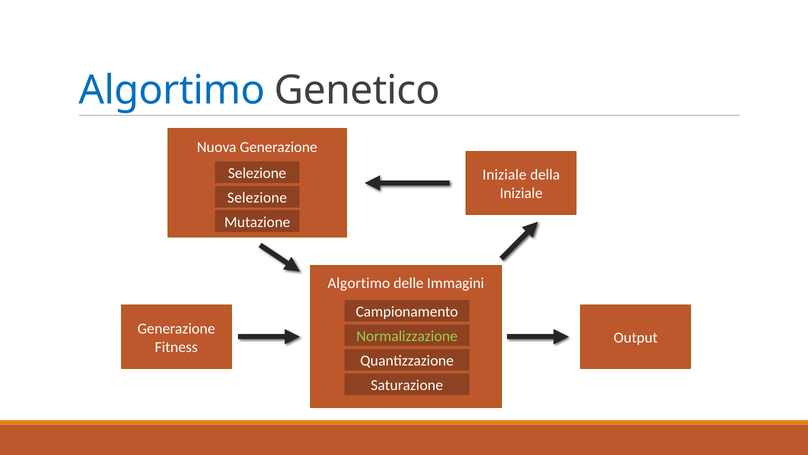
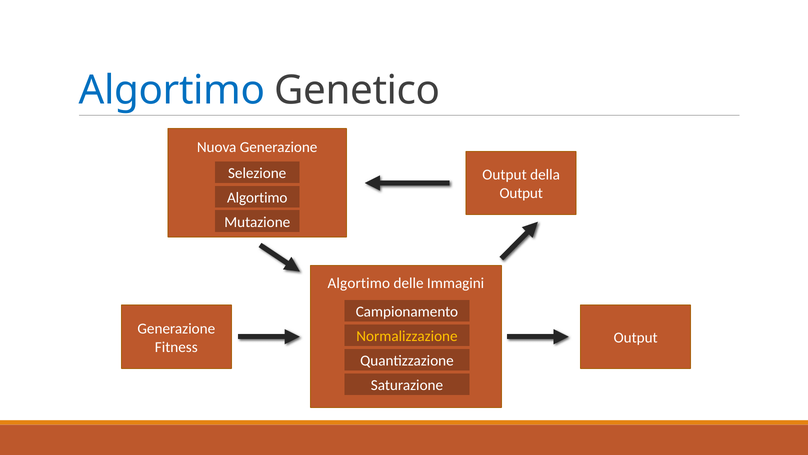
Iniziale at (504, 175): Iniziale -> Output
Iniziale at (521, 193): Iniziale -> Output
Selezione at (257, 198): Selezione -> Algortimo
Normalizzazione colour: light green -> yellow
